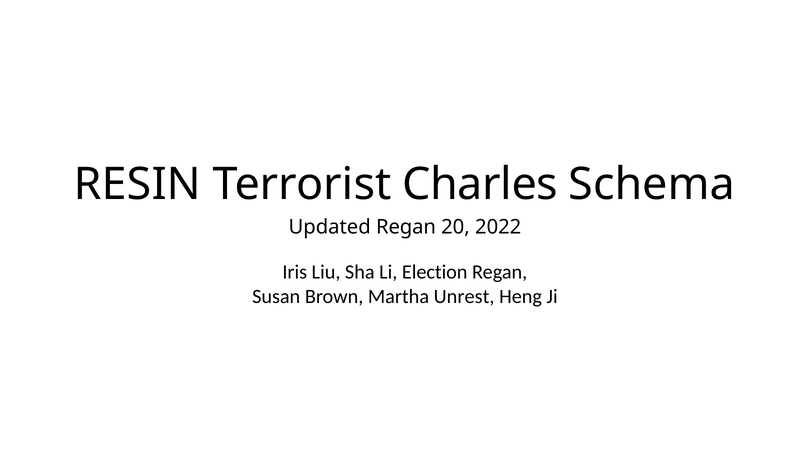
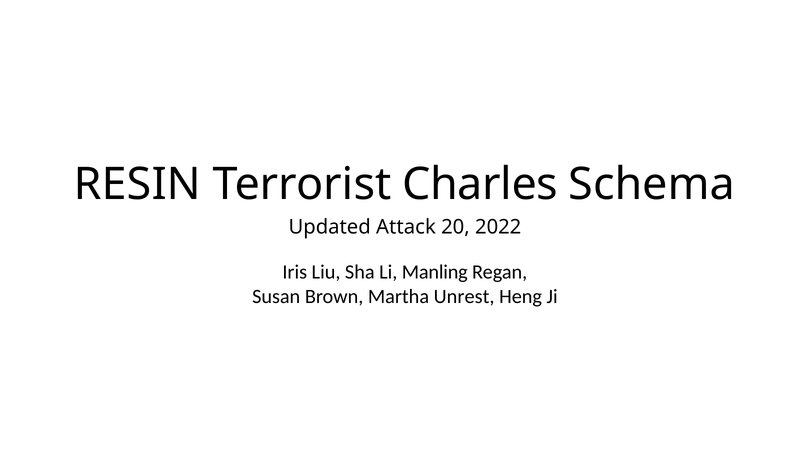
Updated Regan: Regan -> Attack
Election: Election -> Manling
